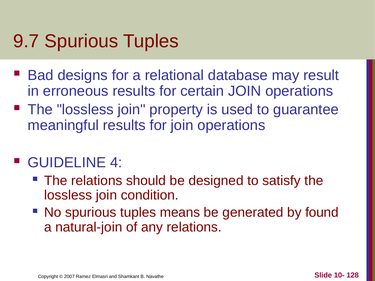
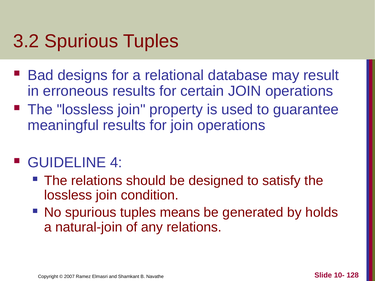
9.7: 9.7 -> 3.2
found: found -> holds
